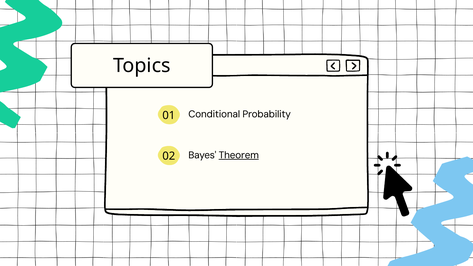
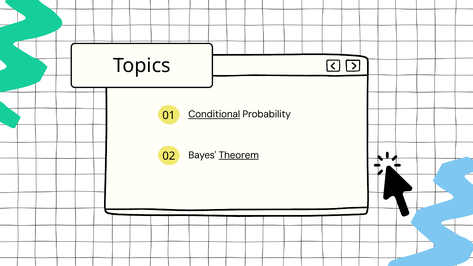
Conditional underline: none -> present
